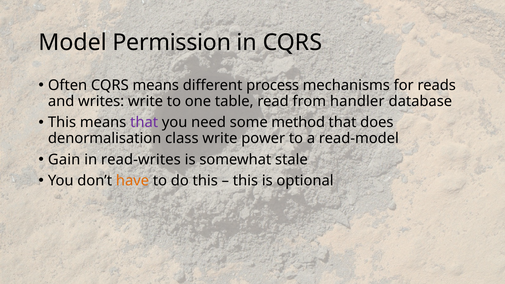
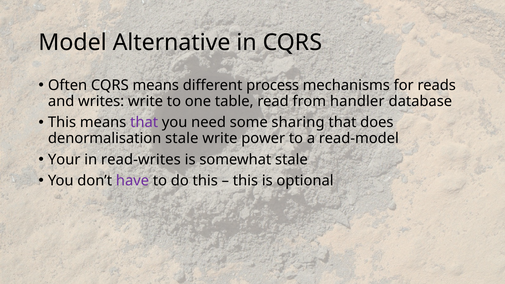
Permission: Permission -> Alternative
method: method -> sharing
denormalisation class: class -> stale
Gain: Gain -> Your
have colour: orange -> purple
